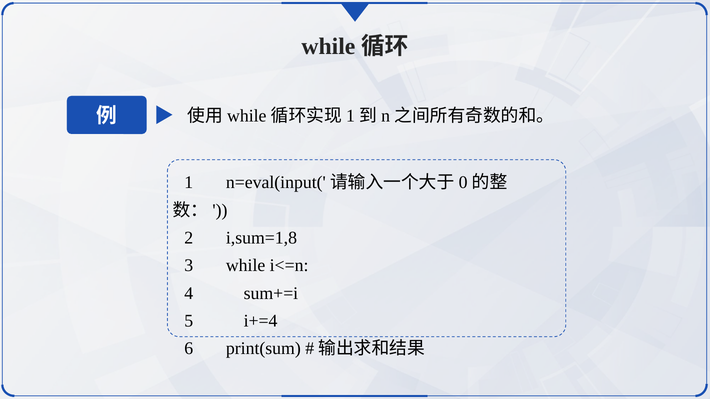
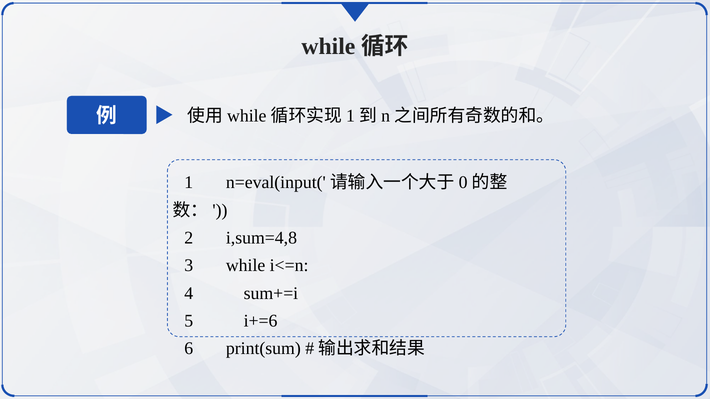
i,sum=1,8: i,sum=1,8 -> i,sum=4,8
i+=4: i+=4 -> i+=6
